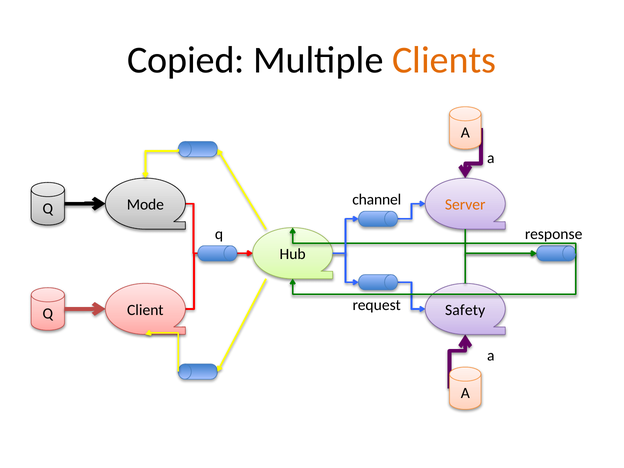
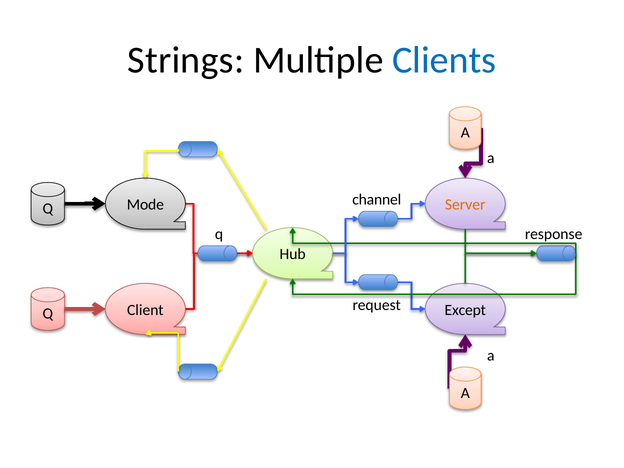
Copied: Copied -> Strings
Clients colour: orange -> blue
Safety: Safety -> Except
